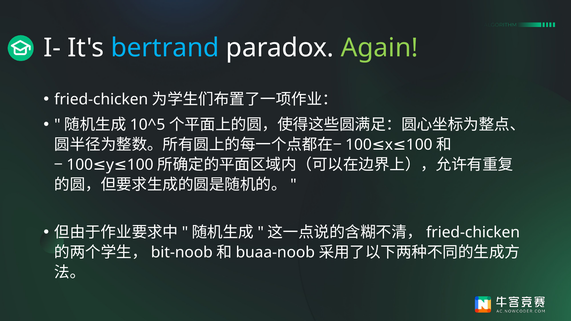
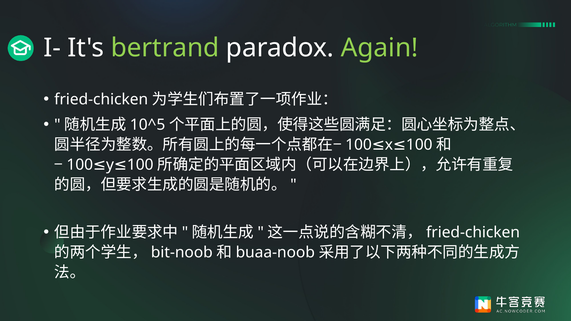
bertrand colour: light blue -> light green
